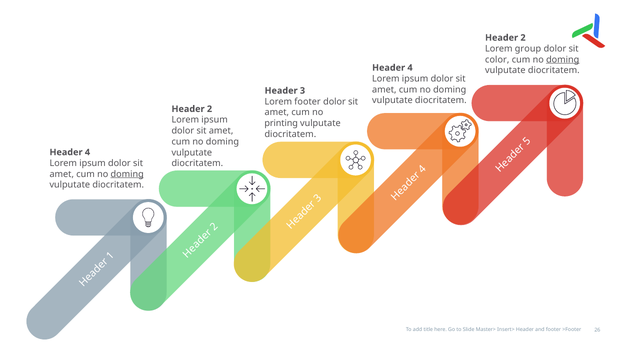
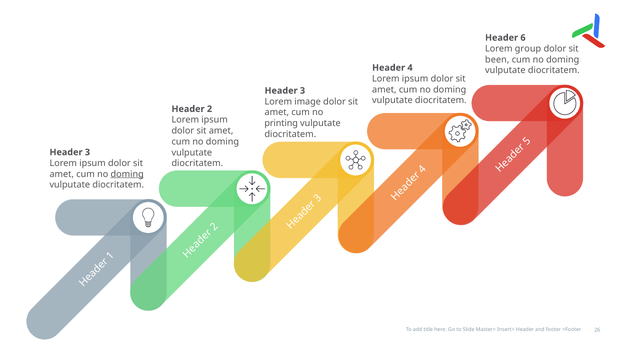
2 at (523, 38): 2 -> 6
color: color -> been
doming at (563, 59) underline: present -> none
Lorem footer: footer -> image
4 at (87, 152): 4 -> 3
